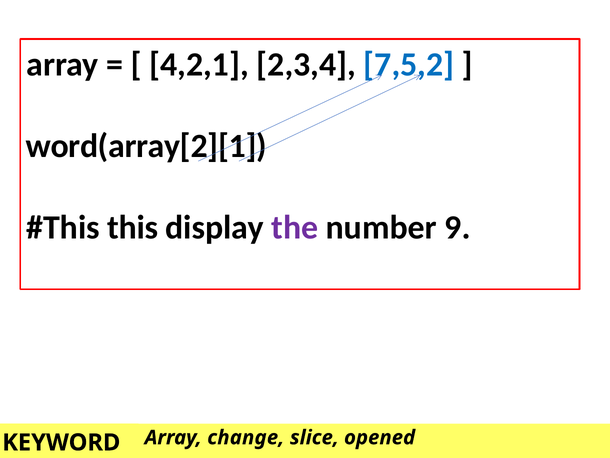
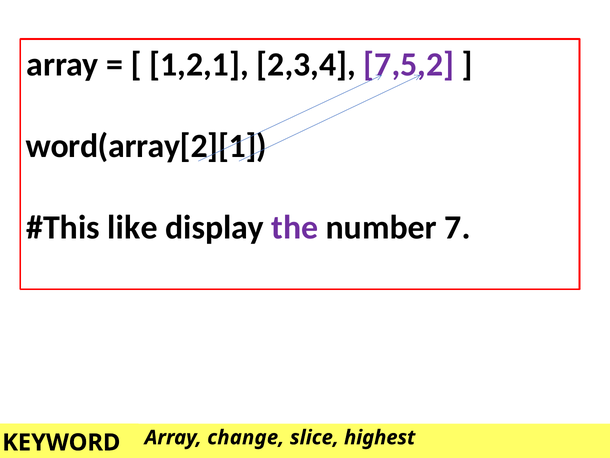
4,2,1: 4,2,1 -> 1,2,1
7,5,2 colour: blue -> purple
this: this -> like
9: 9 -> 7
opened: opened -> highest
